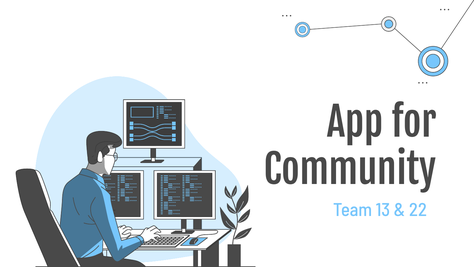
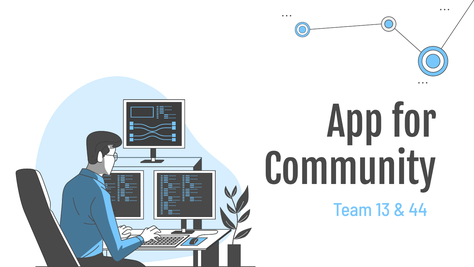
22: 22 -> 44
